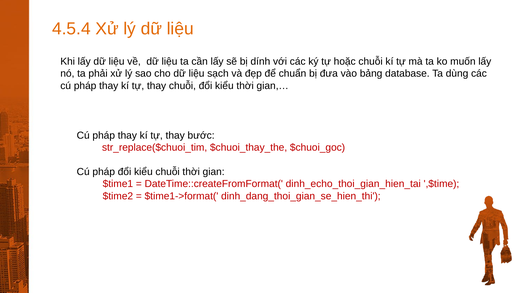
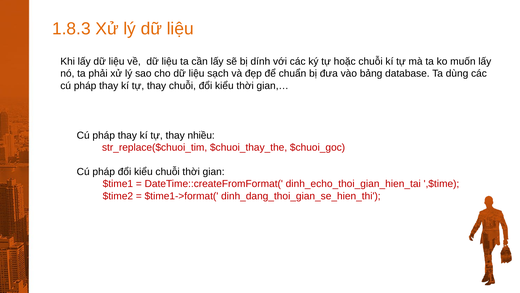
4.5.4: 4.5.4 -> 1.8.3
bước: bước -> nhiều
